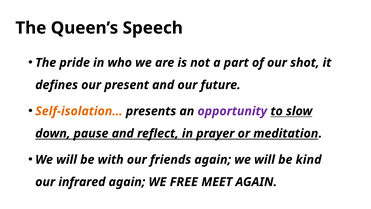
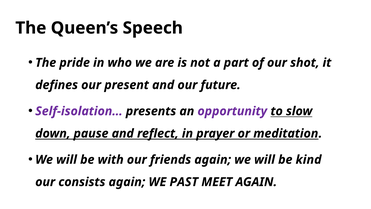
Self-isolation… colour: orange -> purple
infrared: infrared -> consists
FREE: FREE -> PAST
